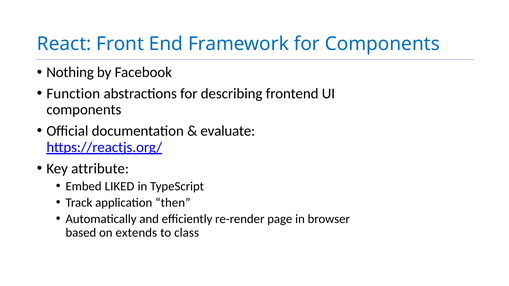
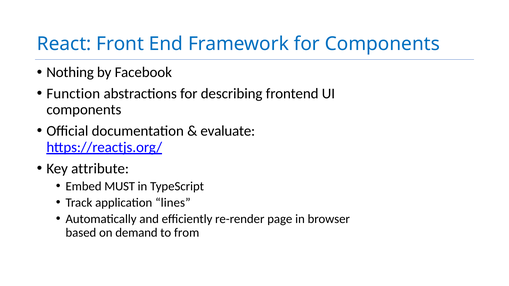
LIKED: LIKED -> MUST
then: then -> lines
extends: extends -> demand
class: class -> from
